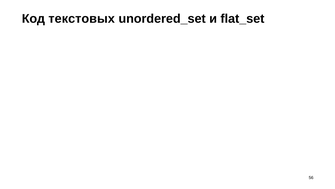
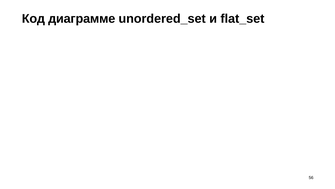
текстовых: текстовых -> диаграмме
